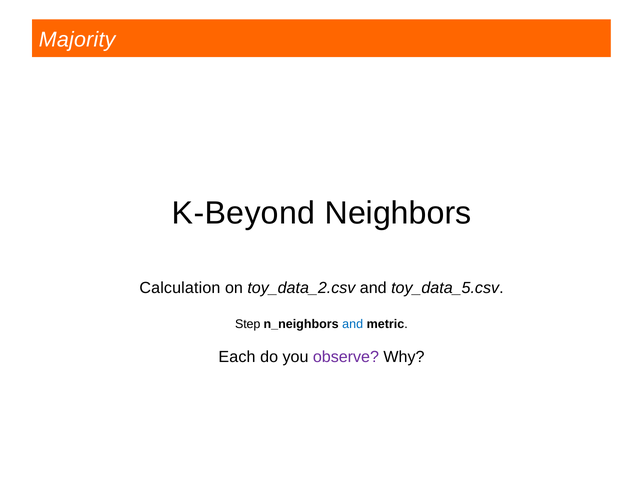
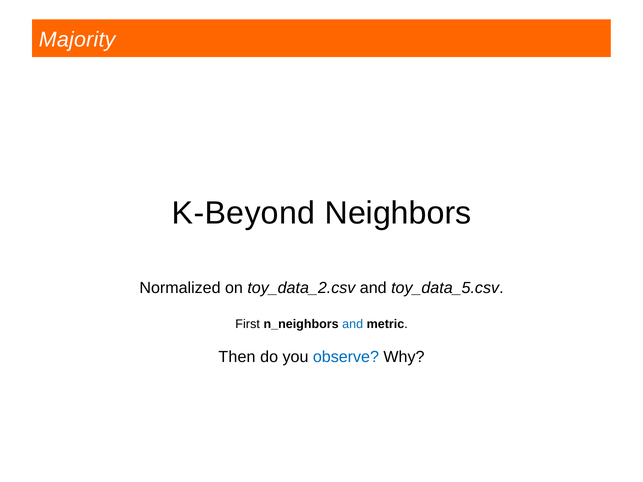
Calculation: Calculation -> Normalized
Step: Step -> First
Each: Each -> Then
observe colour: purple -> blue
